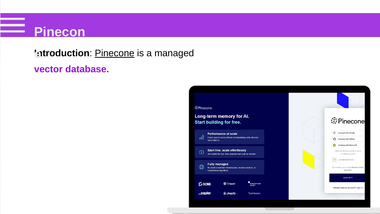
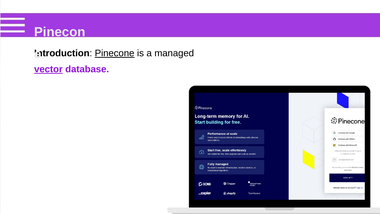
vector underline: none -> present
